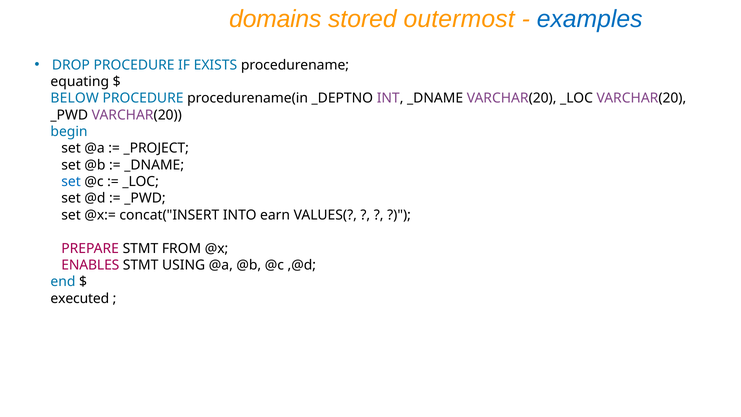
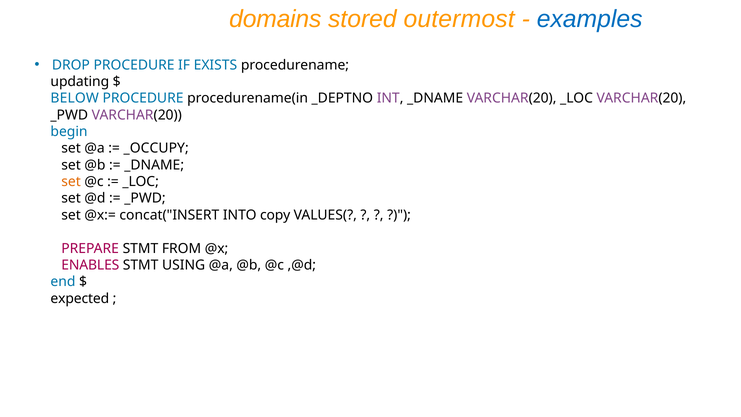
equating: equating -> updating
_PROJECT: _PROJECT -> _OCCUPY
set at (71, 182) colour: blue -> orange
earn: earn -> copy
executed: executed -> expected
